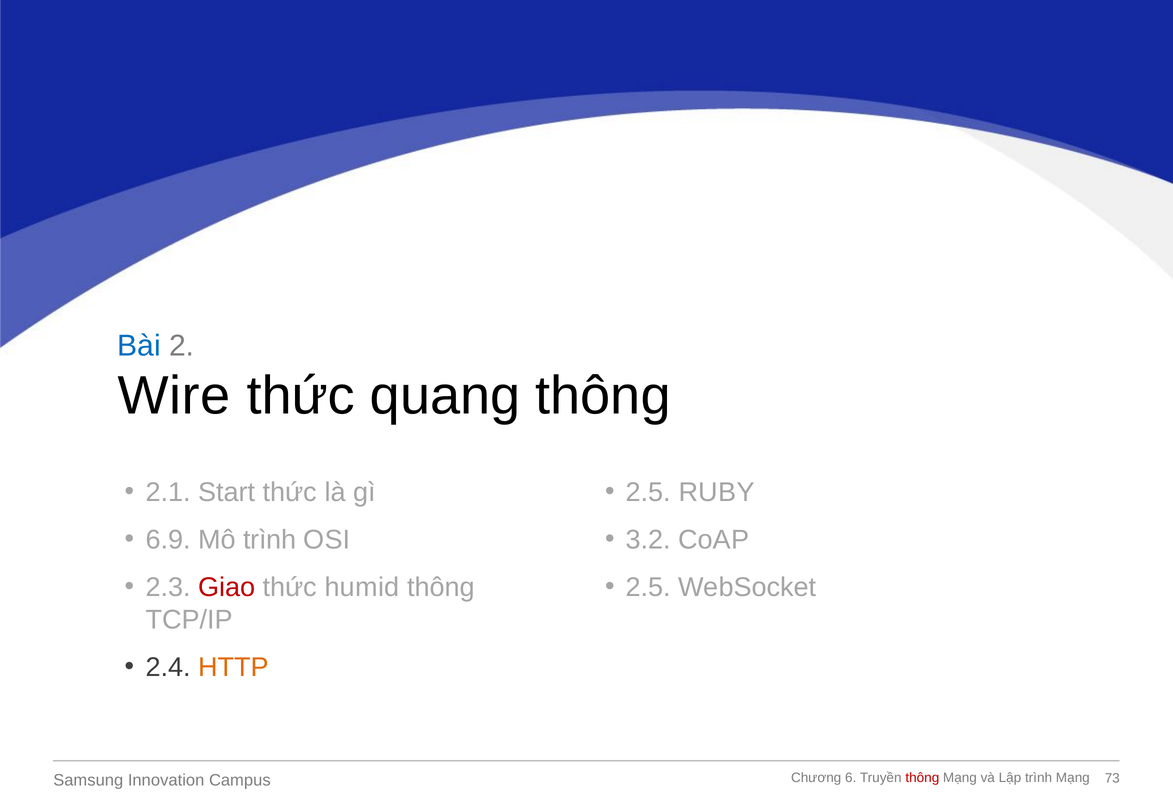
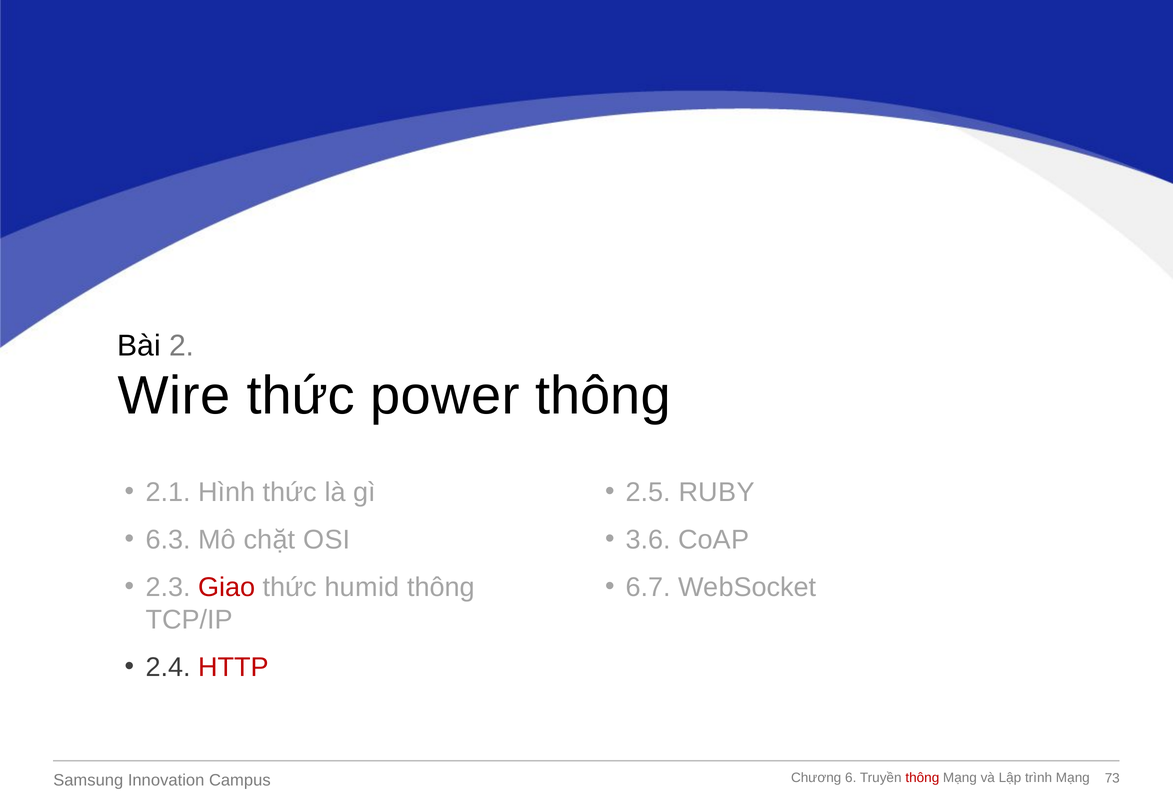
Bài colour: blue -> black
quang: quang -> power
Start: Start -> Hình
6.9: 6.9 -> 6.3
Mô trình: trình -> chặt
3.2: 3.2 -> 3.6
2.5 at (648, 587): 2.5 -> 6.7
HTTP colour: orange -> red
